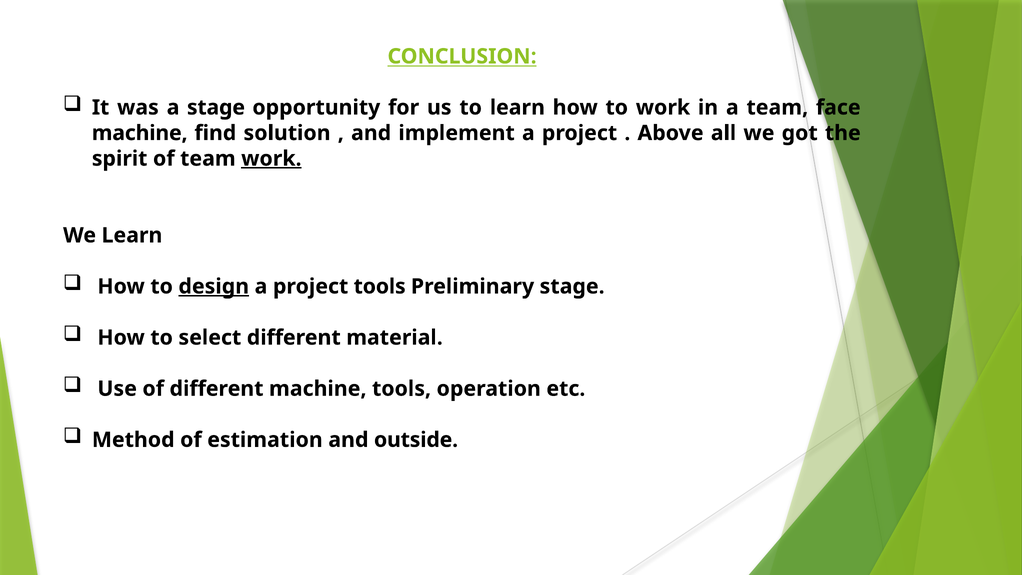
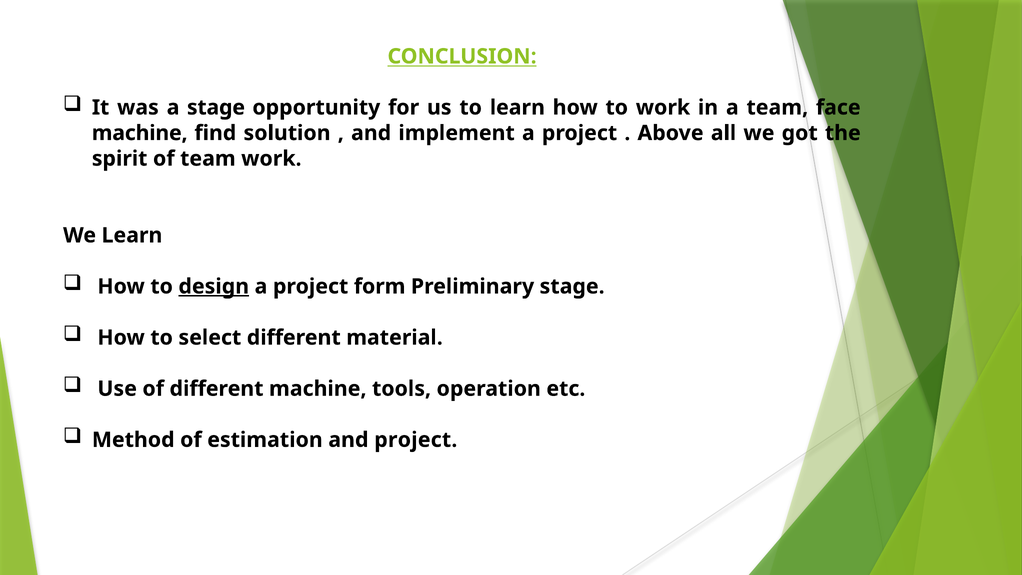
work at (271, 159) underline: present -> none
project tools: tools -> form
and outside: outside -> project
